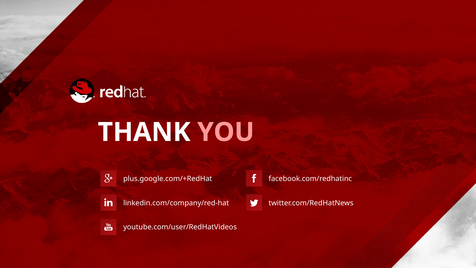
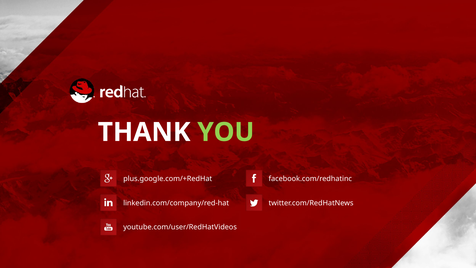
YOU colour: pink -> light green
